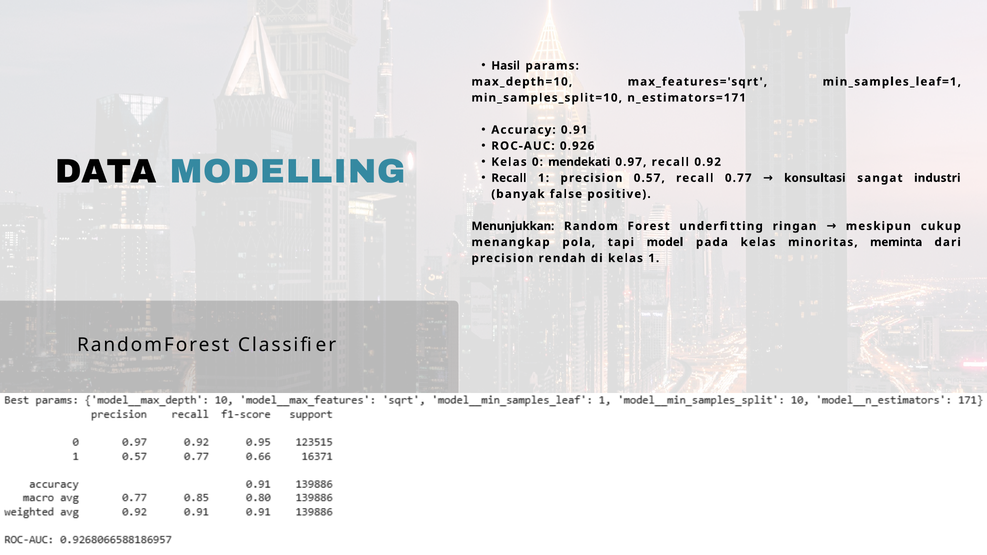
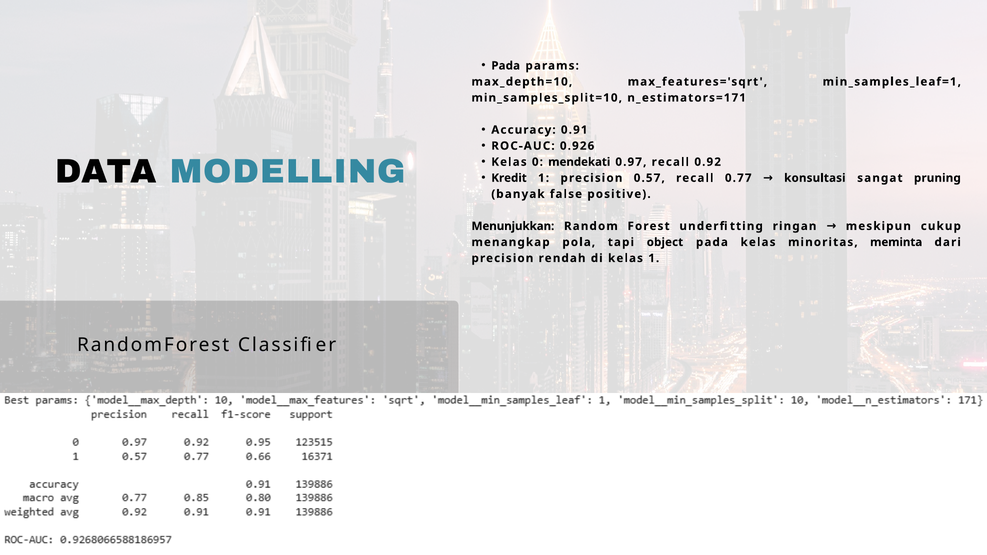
Hasil at (506, 66): Hasil -> Pada
Recall at (509, 178): Recall -> Kredit
industri: industri -> pruning
model: model -> object
